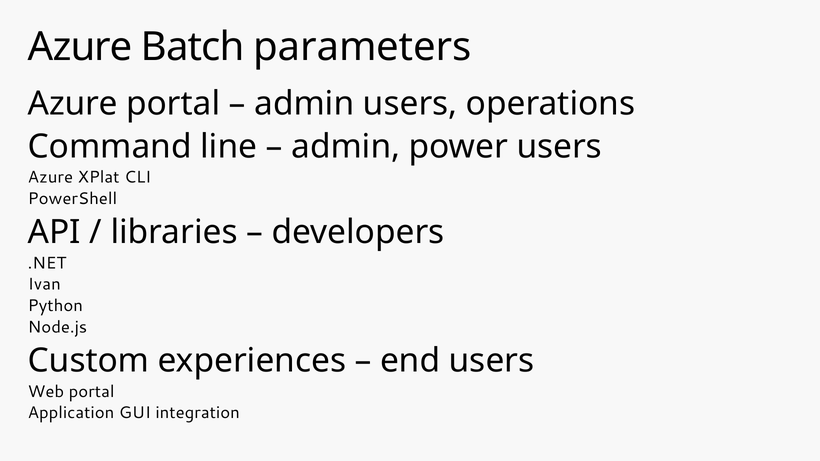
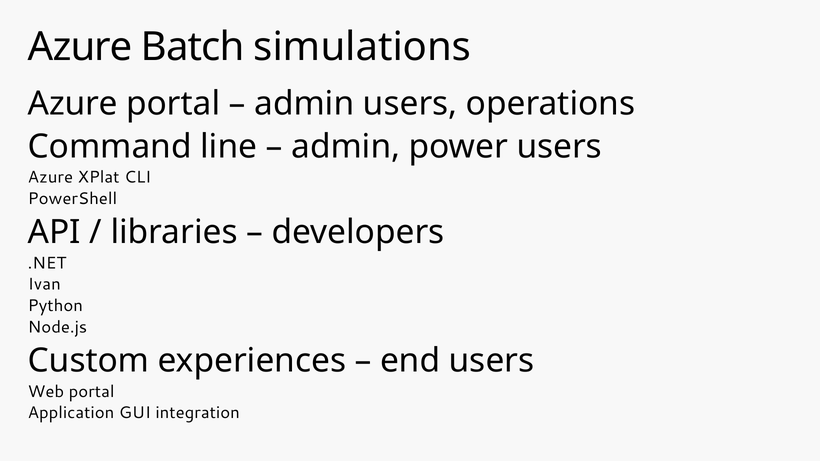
parameters: parameters -> simulations
